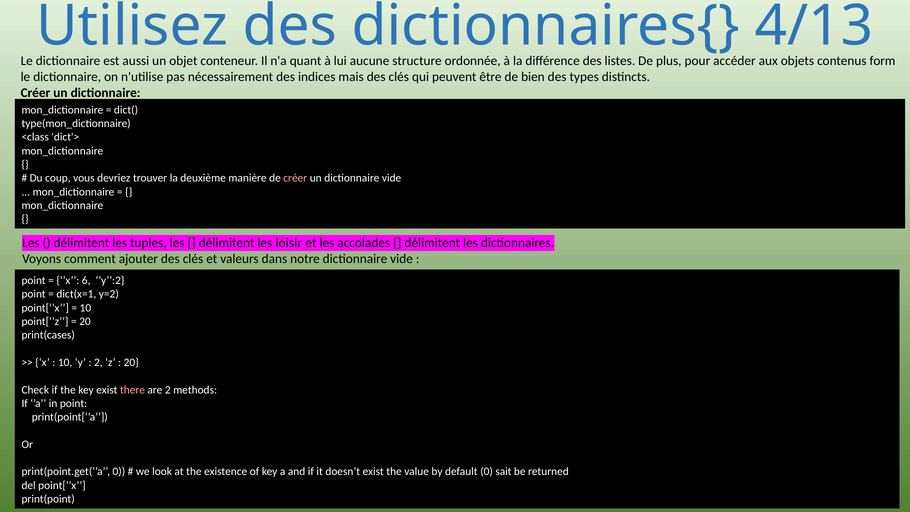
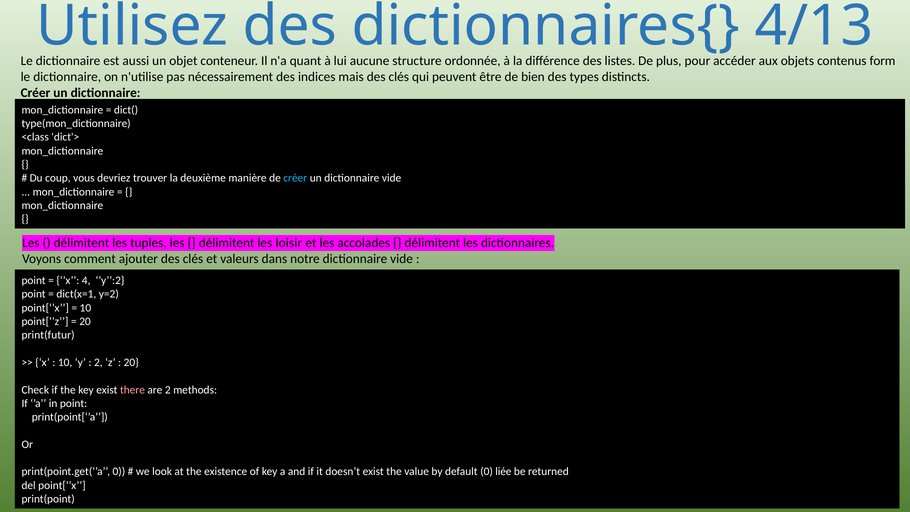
créer at (295, 178) colour: pink -> light blue
6: 6 -> 4
print(cases: print(cases -> print(futur
sait: sait -> liée
